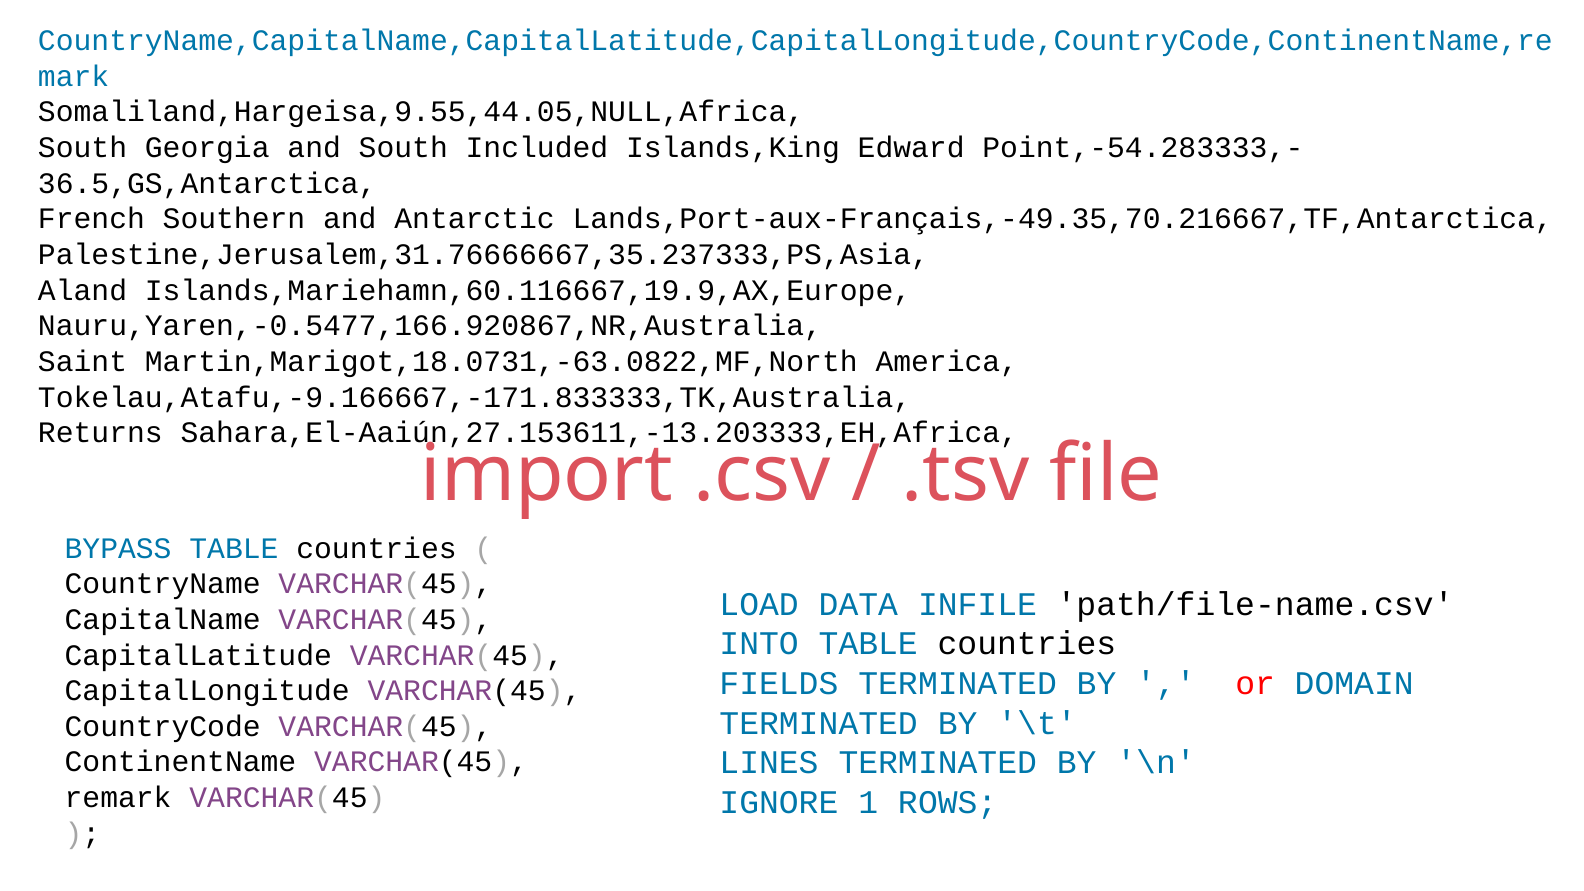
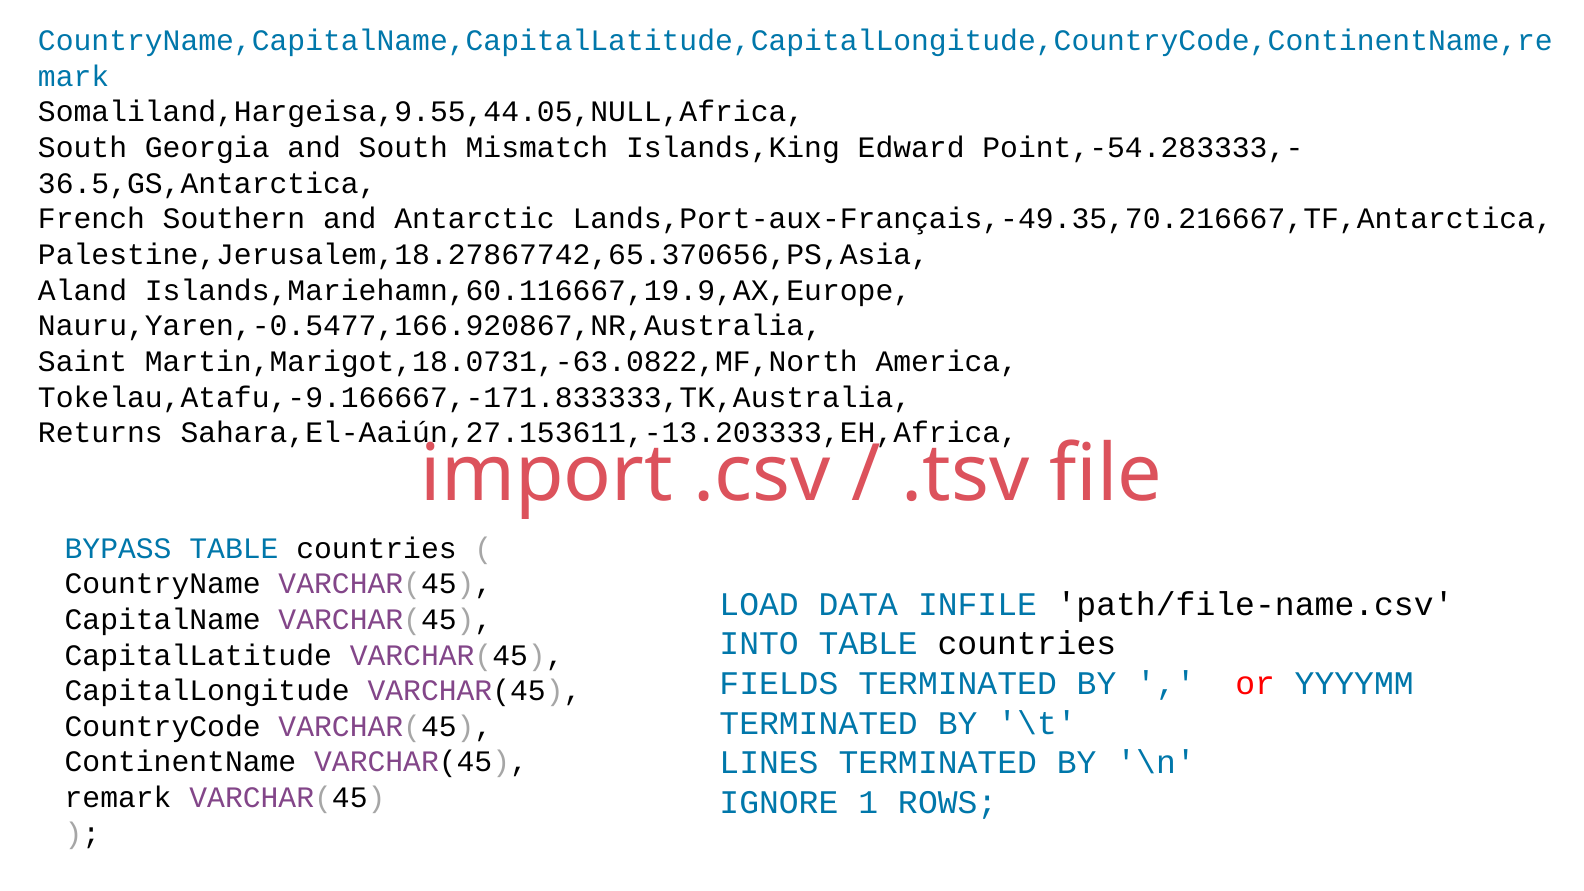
Included: Included -> Mismatch
Palestine,Jerusalem,31.76666667,35.237333,PS,Asia: Palestine,Jerusalem,31.76666667,35.237333,PS,Asia -> Palestine,Jerusalem,18.27867742,65.370656,PS,Asia
DOMAIN: DOMAIN -> YYYYMM
